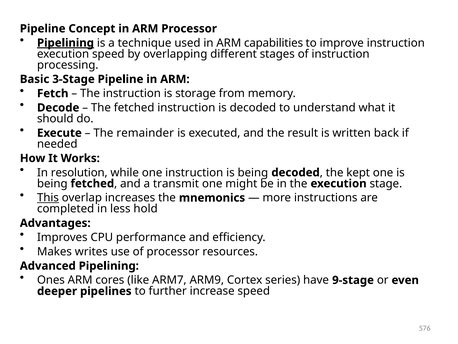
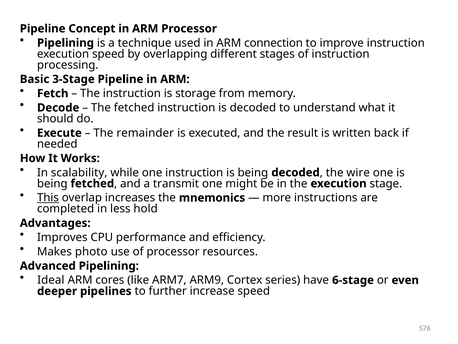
Pipelining at (65, 43) underline: present -> none
capabilities: capabilities -> connection
resolution: resolution -> scalability
kept: kept -> wire
writes: writes -> photo
Ones: Ones -> Ideal
9-stage: 9-stage -> 6-stage
